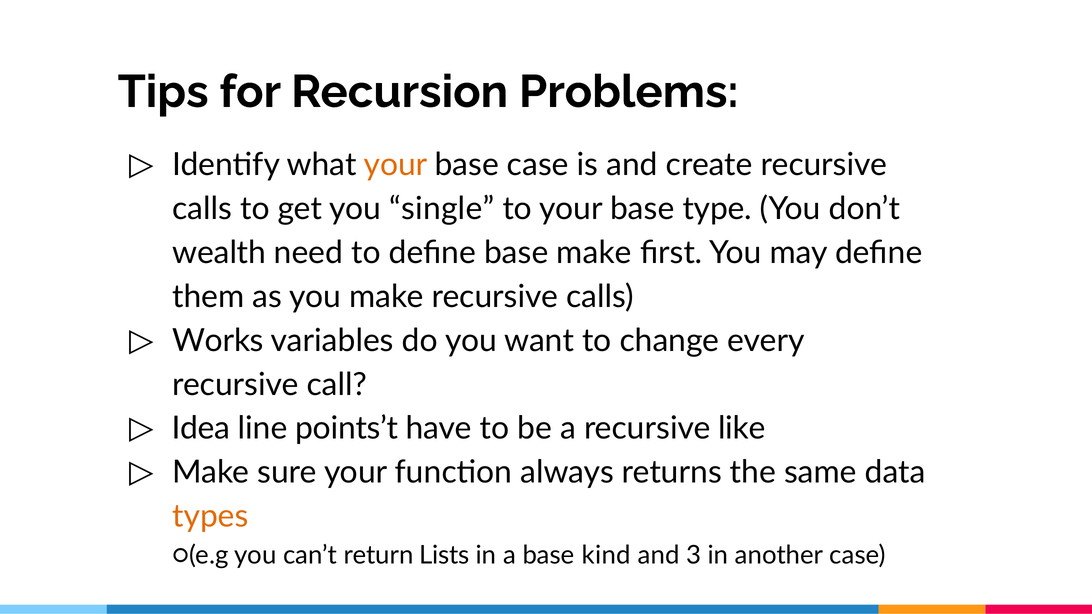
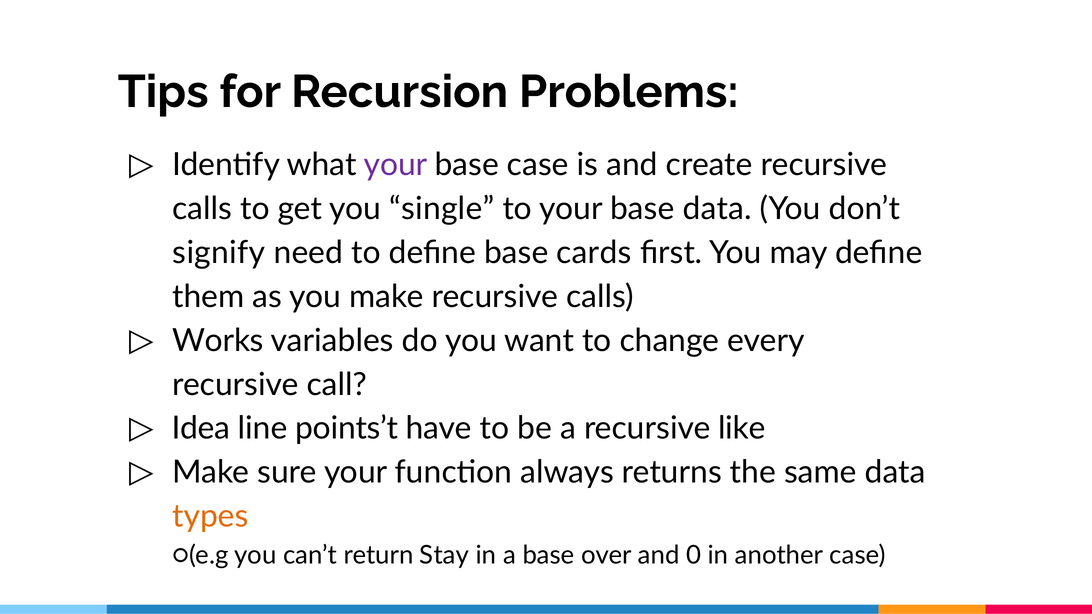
your at (396, 165) colour: orange -> purple
base type: type -> data
wealth: wealth -> signify
base make: make -> cards
Lists: Lists -> Stay
kind: kind -> over
3: 3 -> 0
